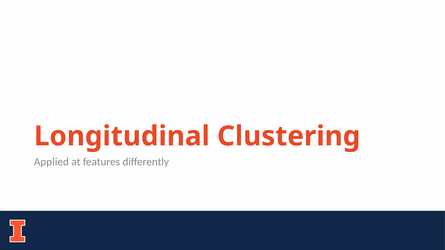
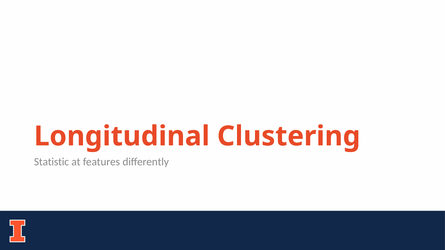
Applied: Applied -> Statistic
